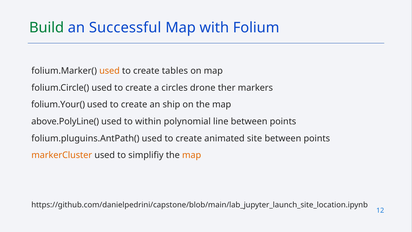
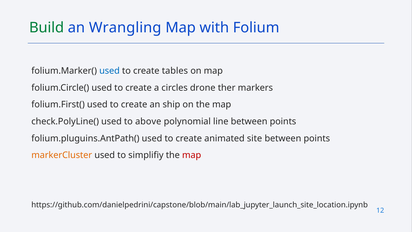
Successful: Successful -> Wrangling
used at (109, 71) colour: orange -> blue
folium.Your(: folium.Your( -> folium.First(
above.PolyLine(: above.PolyLine( -> check.PolyLine(
within: within -> above
map at (192, 155) colour: orange -> red
